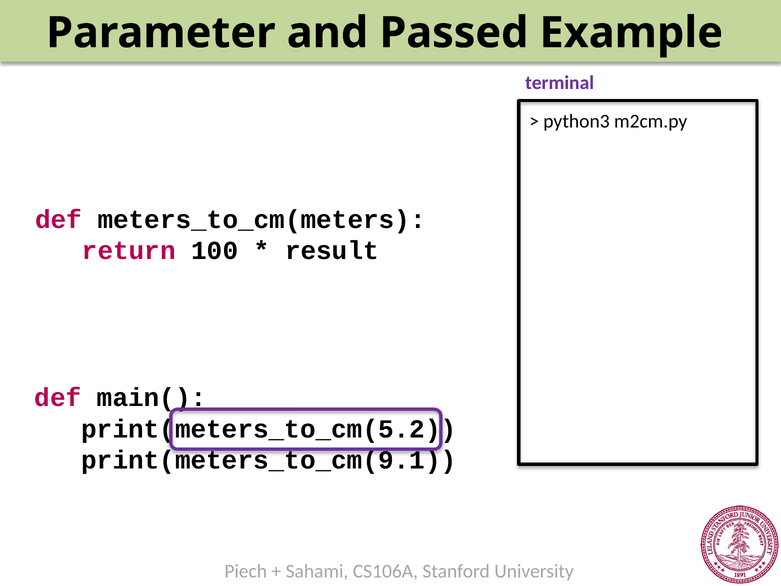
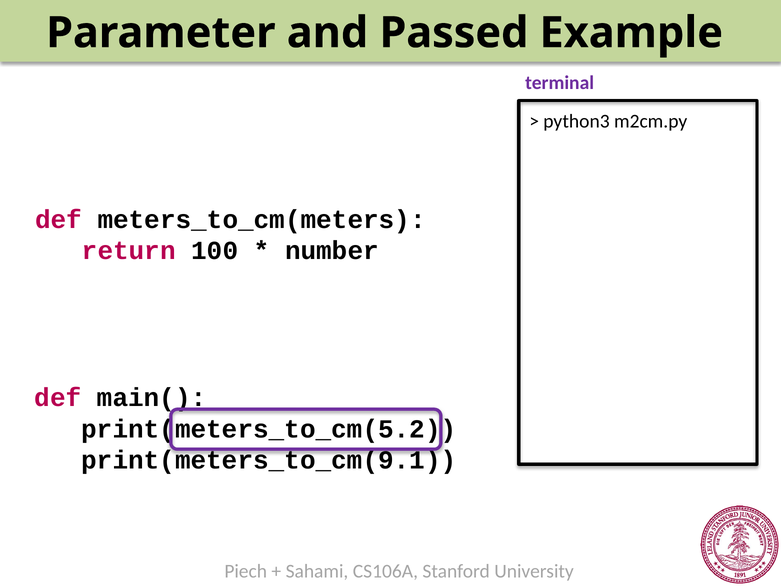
result: result -> number
